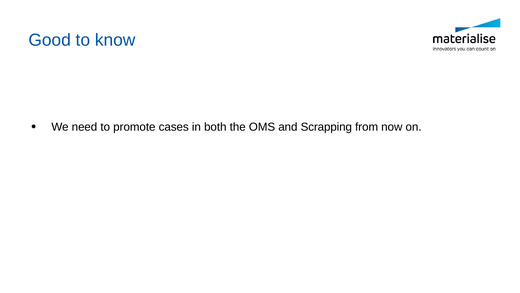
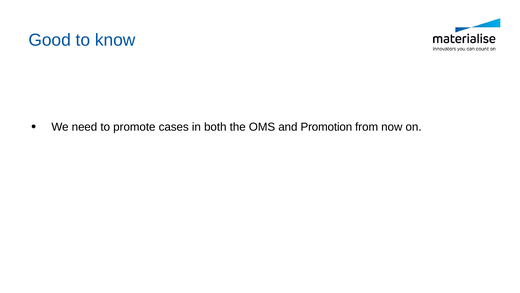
Scrapping: Scrapping -> Promotion
